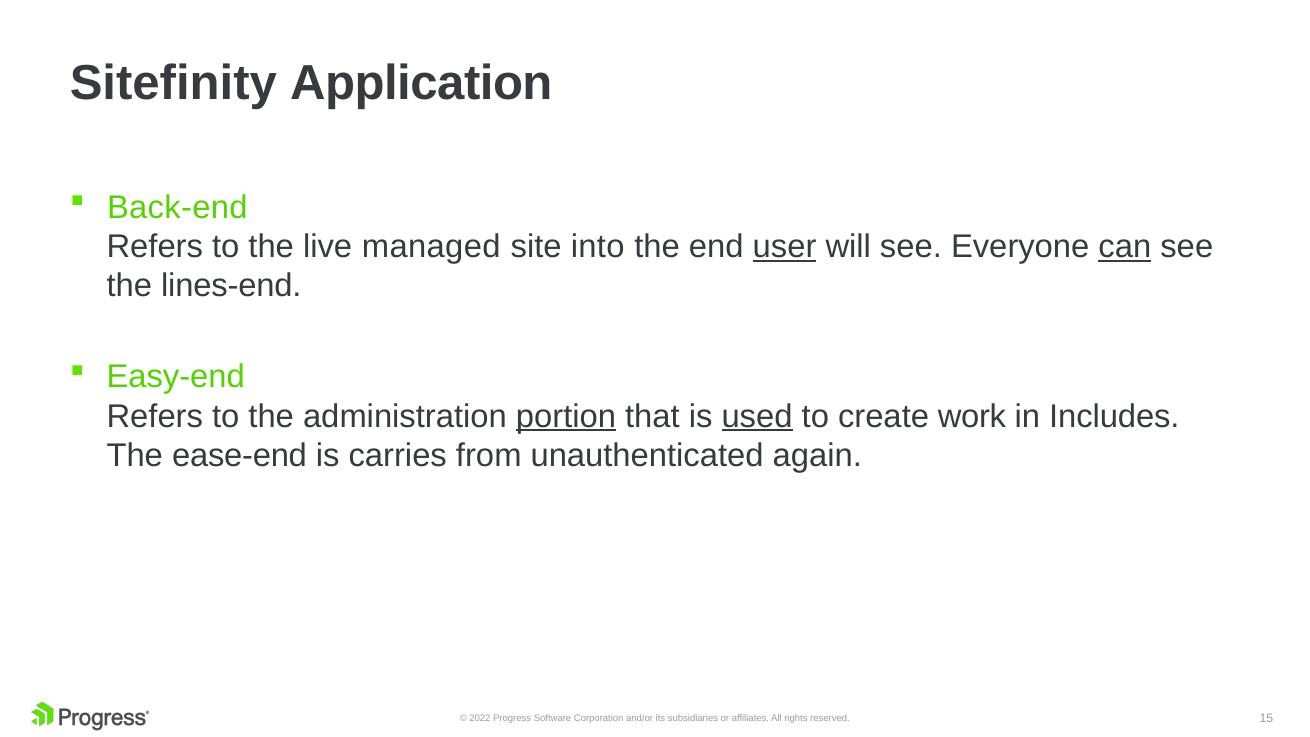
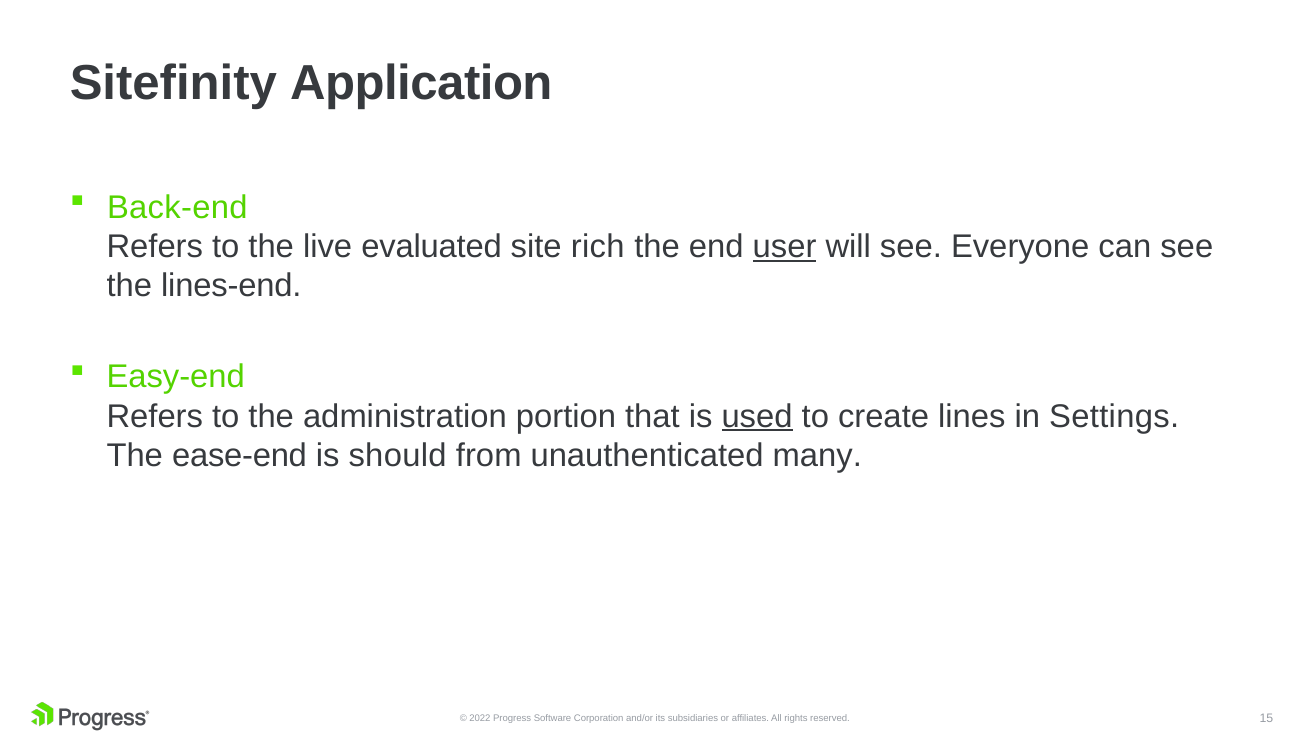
managed: managed -> evaluated
into: into -> rich
can underline: present -> none
portion underline: present -> none
work: work -> lines
Includes: Includes -> Settings
carries: carries -> should
again: again -> many
